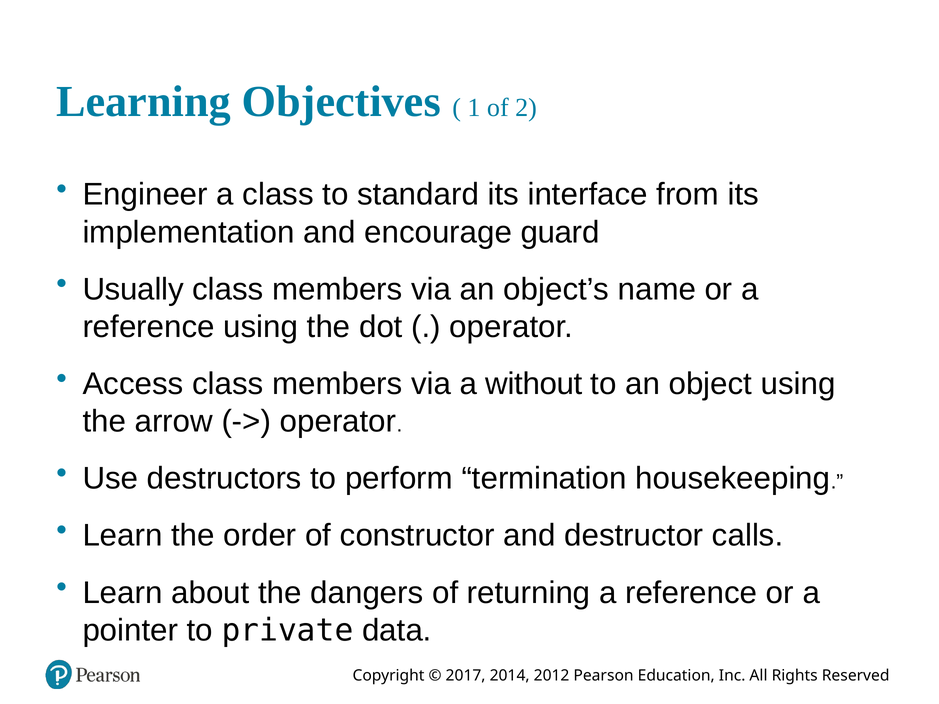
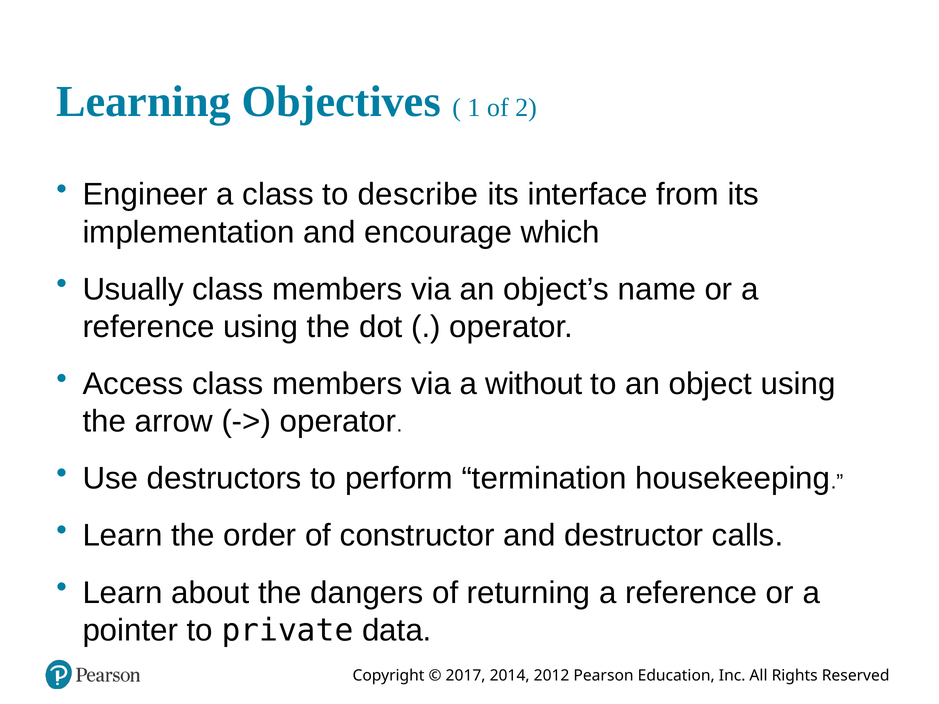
standard: standard -> describe
guard: guard -> which
